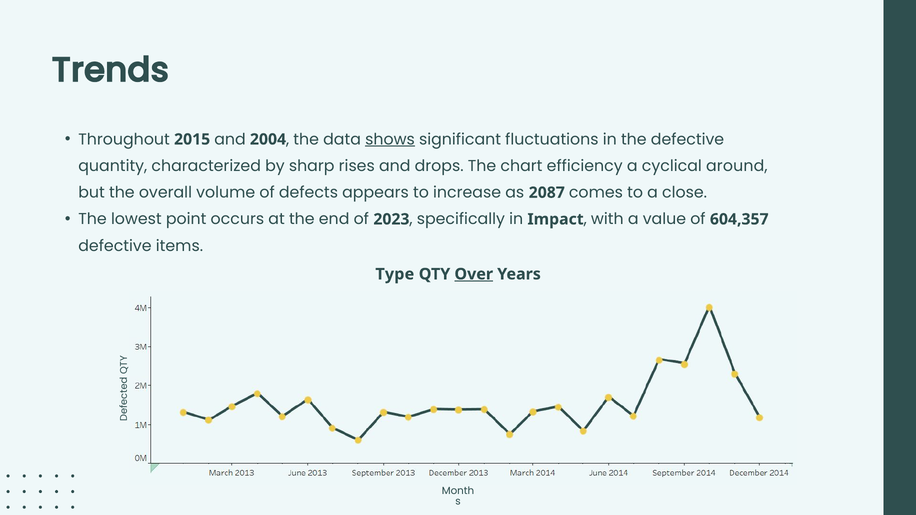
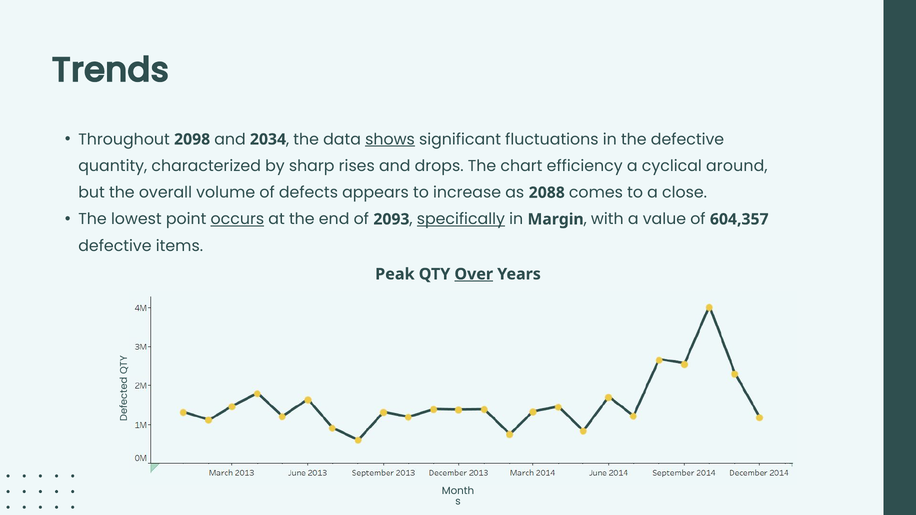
2015: 2015 -> 2098
2004: 2004 -> 2034
2087: 2087 -> 2088
occurs underline: none -> present
2023: 2023 -> 2093
specifically underline: none -> present
Impact: Impact -> Margin
Type: Type -> Peak
